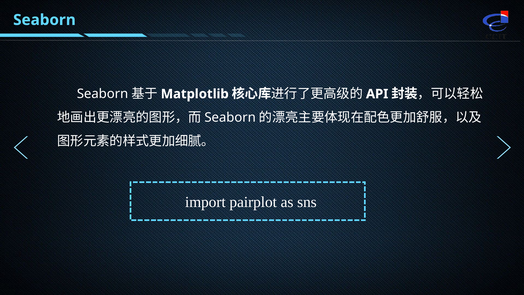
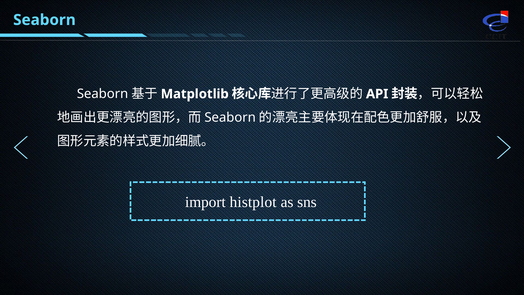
pairplot: pairplot -> histplot
